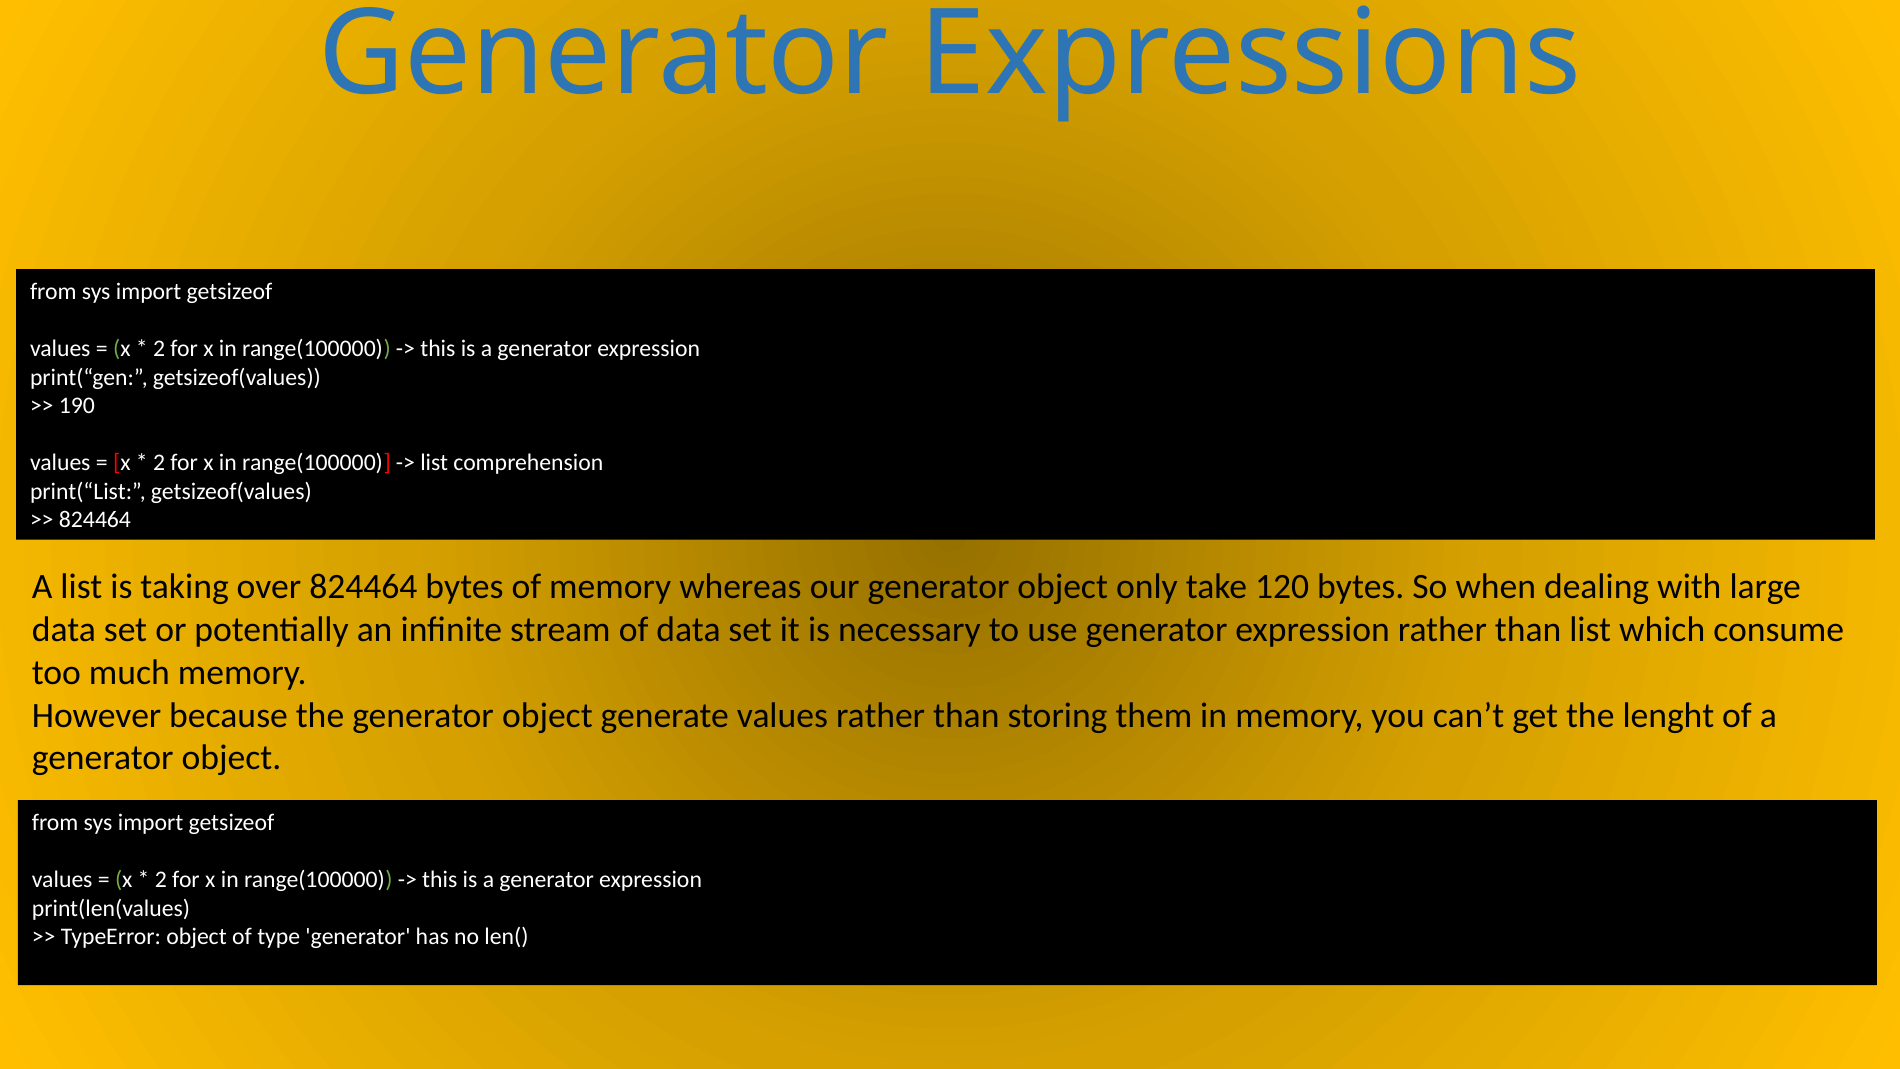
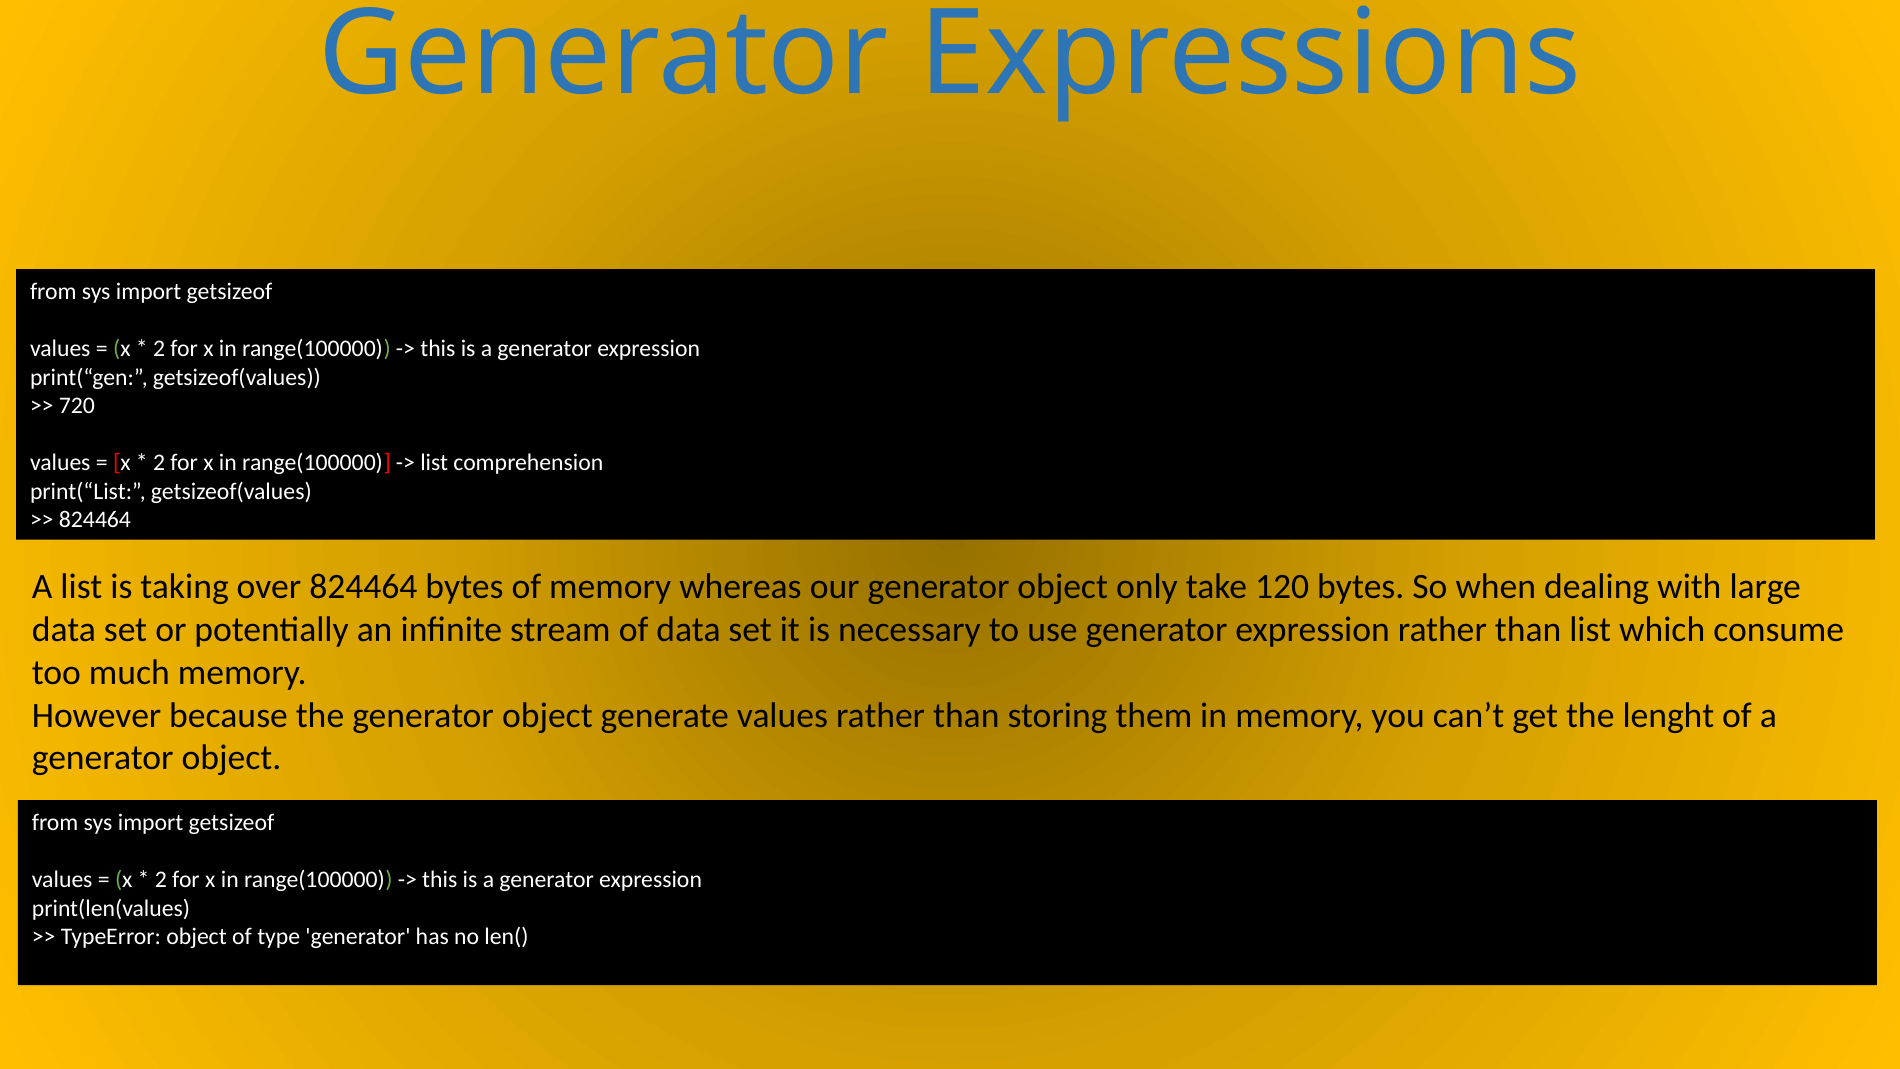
190: 190 -> 720
